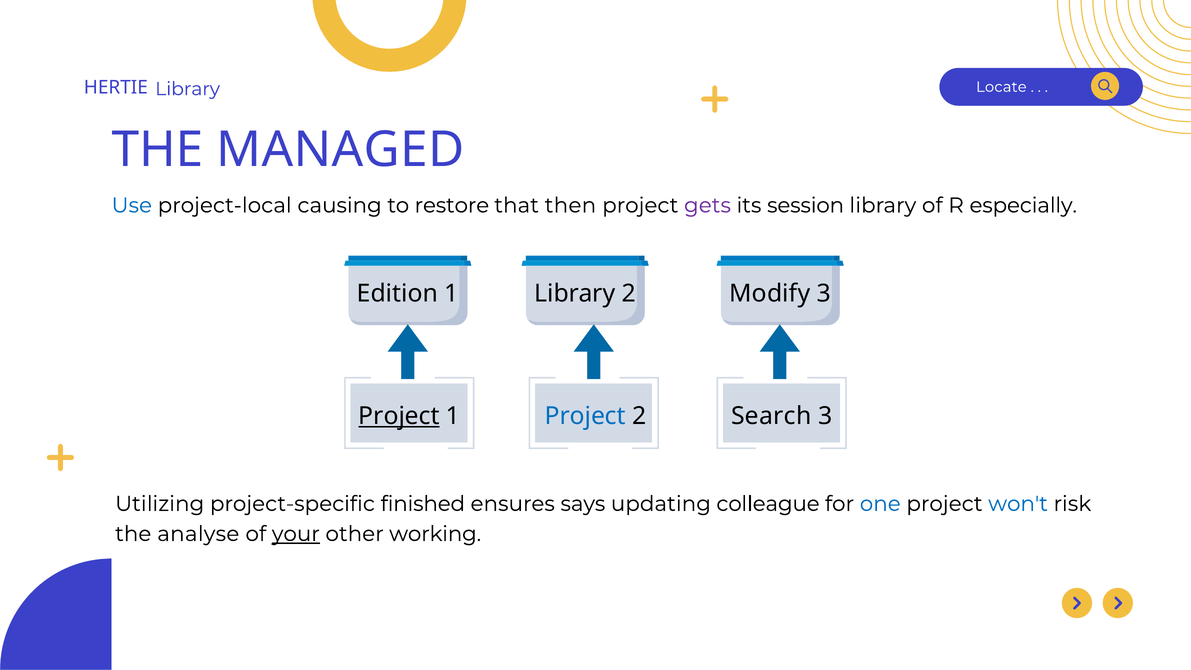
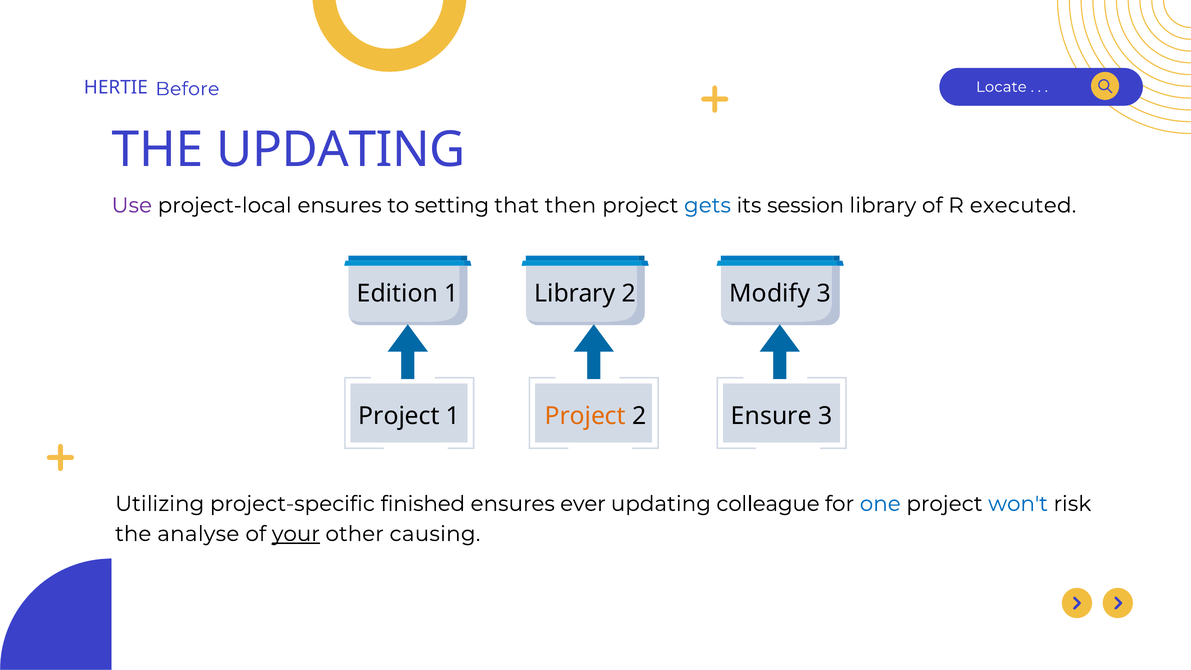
HERTIE Library: Library -> Before
THE MANAGED: MANAGED -> UPDATING
Use colour: blue -> purple
project-local causing: causing -> ensures
restore: restore -> setting
gets colour: purple -> blue
especially: especially -> executed
Project at (399, 416) underline: present -> none
Project at (585, 416) colour: blue -> orange
Search: Search -> Ensure
says: says -> ever
working: working -> causing
